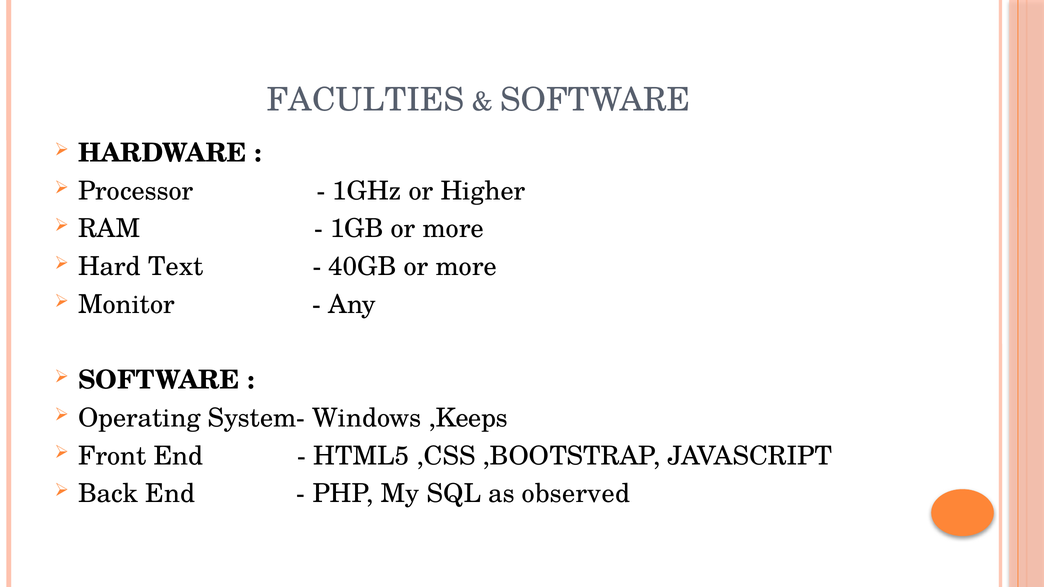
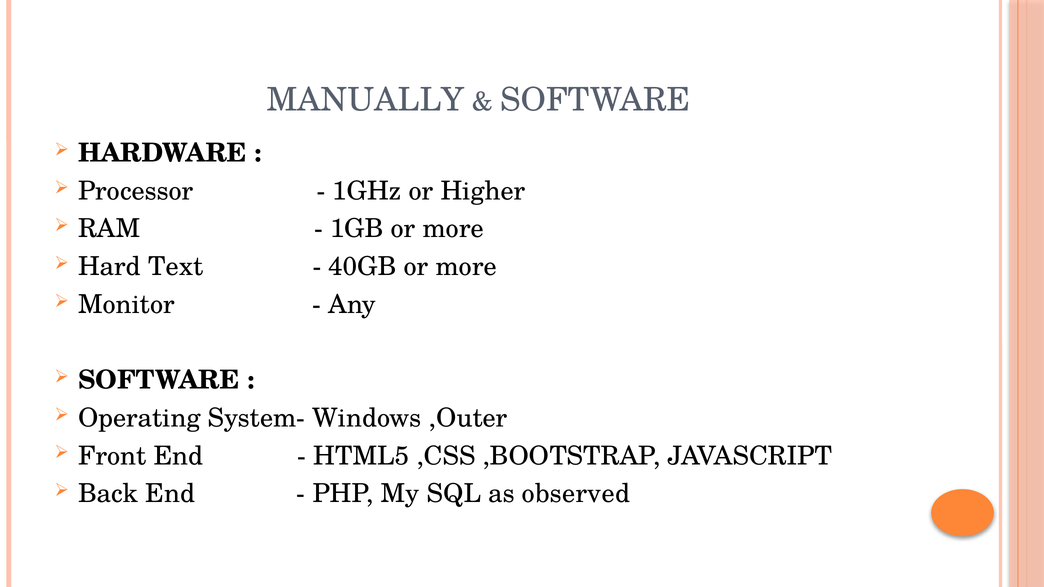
FACULTIES: FACULTIES -> MANUALLY
,Keeps: ,Keeps -> ,Outer
